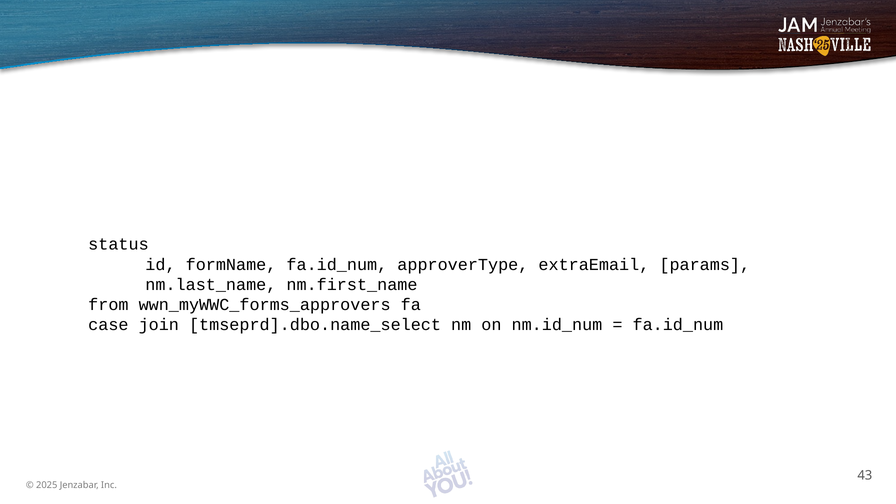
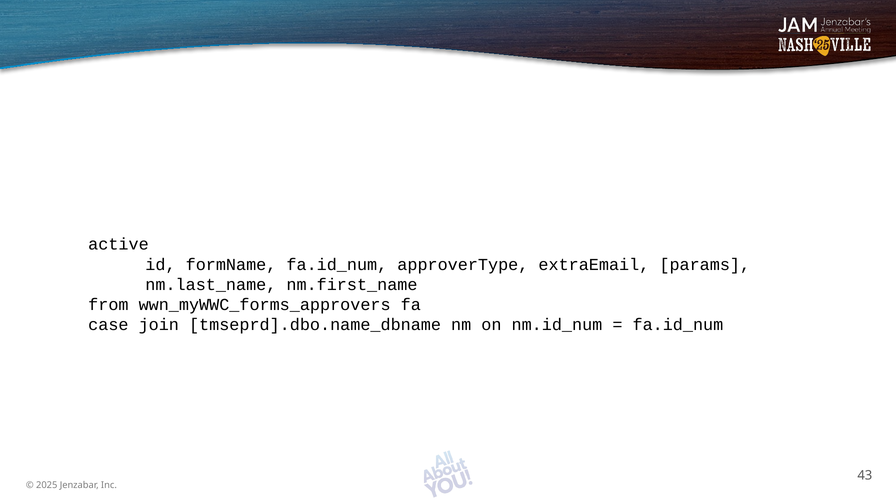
status: status -> active
tmseprd].dbo.name_select: tmseprd].dbo.name_select -> tmseprd].dbo.name_dbname
